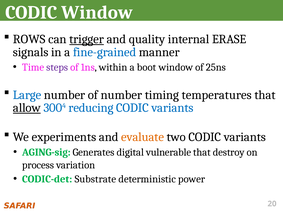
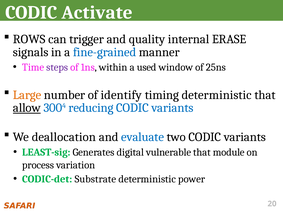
CODIC Window: Window -> Activate
trigger underline: present -> none
boot: boot -> used
Large colour: blue -> orange
of number: number -> identify
timing temperatures: temperatures -> deterministic
experiments: experiments -> deallocation
evaluate colour: orange -> blue
AGING-sig: AGING-sig -> LEAST-sig
destroy: destroy -> module
